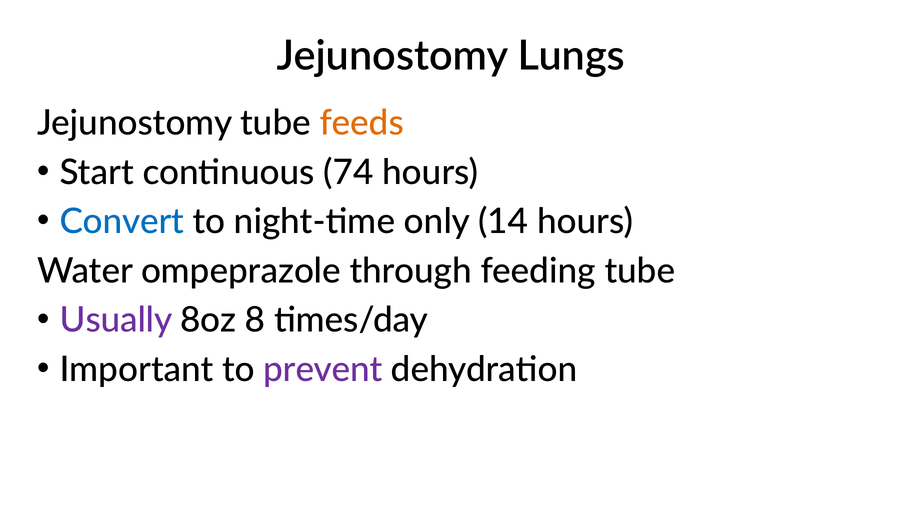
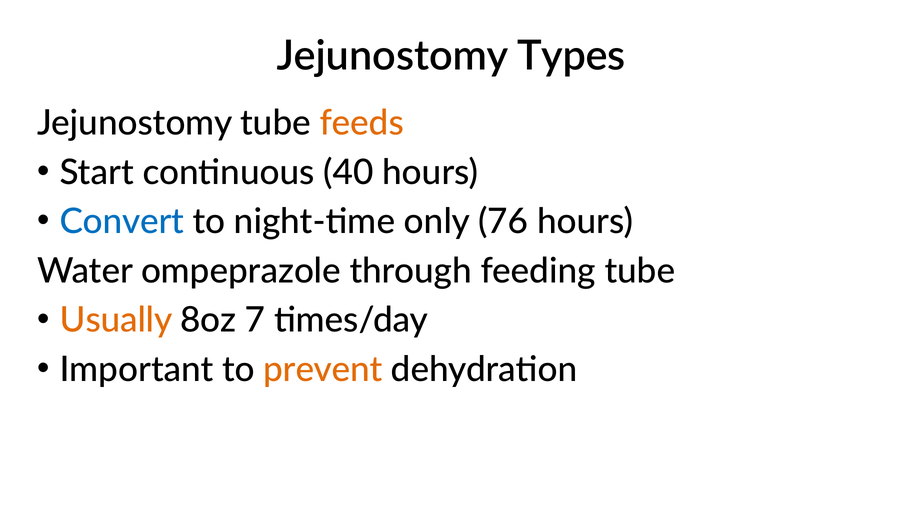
Lungs: Lungs -> Types
74: 74 -> 40
14: 14 -> 76
Usually colour: purple -> orange
8: 8 -> 7
prevent colour: purple -> orange
